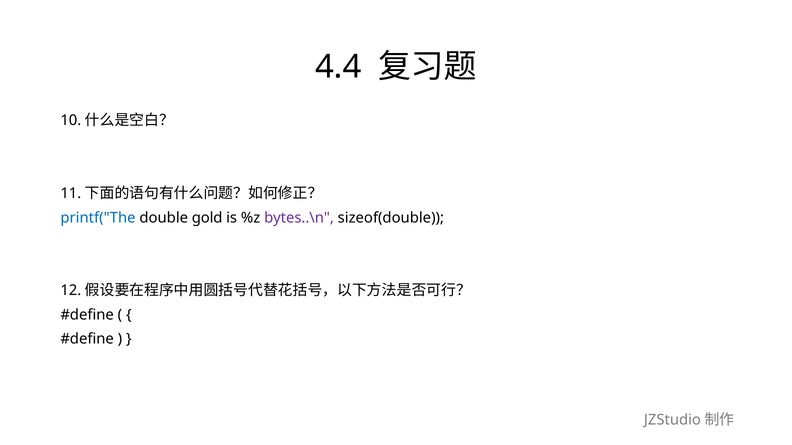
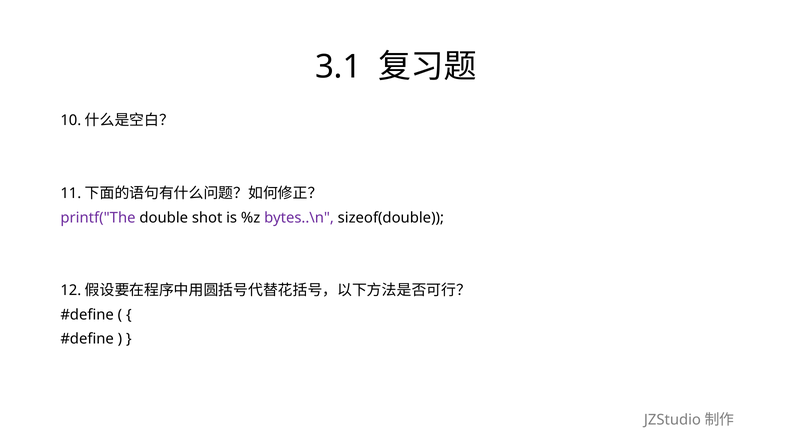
4.4: 4.4 -> 3.1
printf("The colour: blue -> purple
gold: gold -> shot
